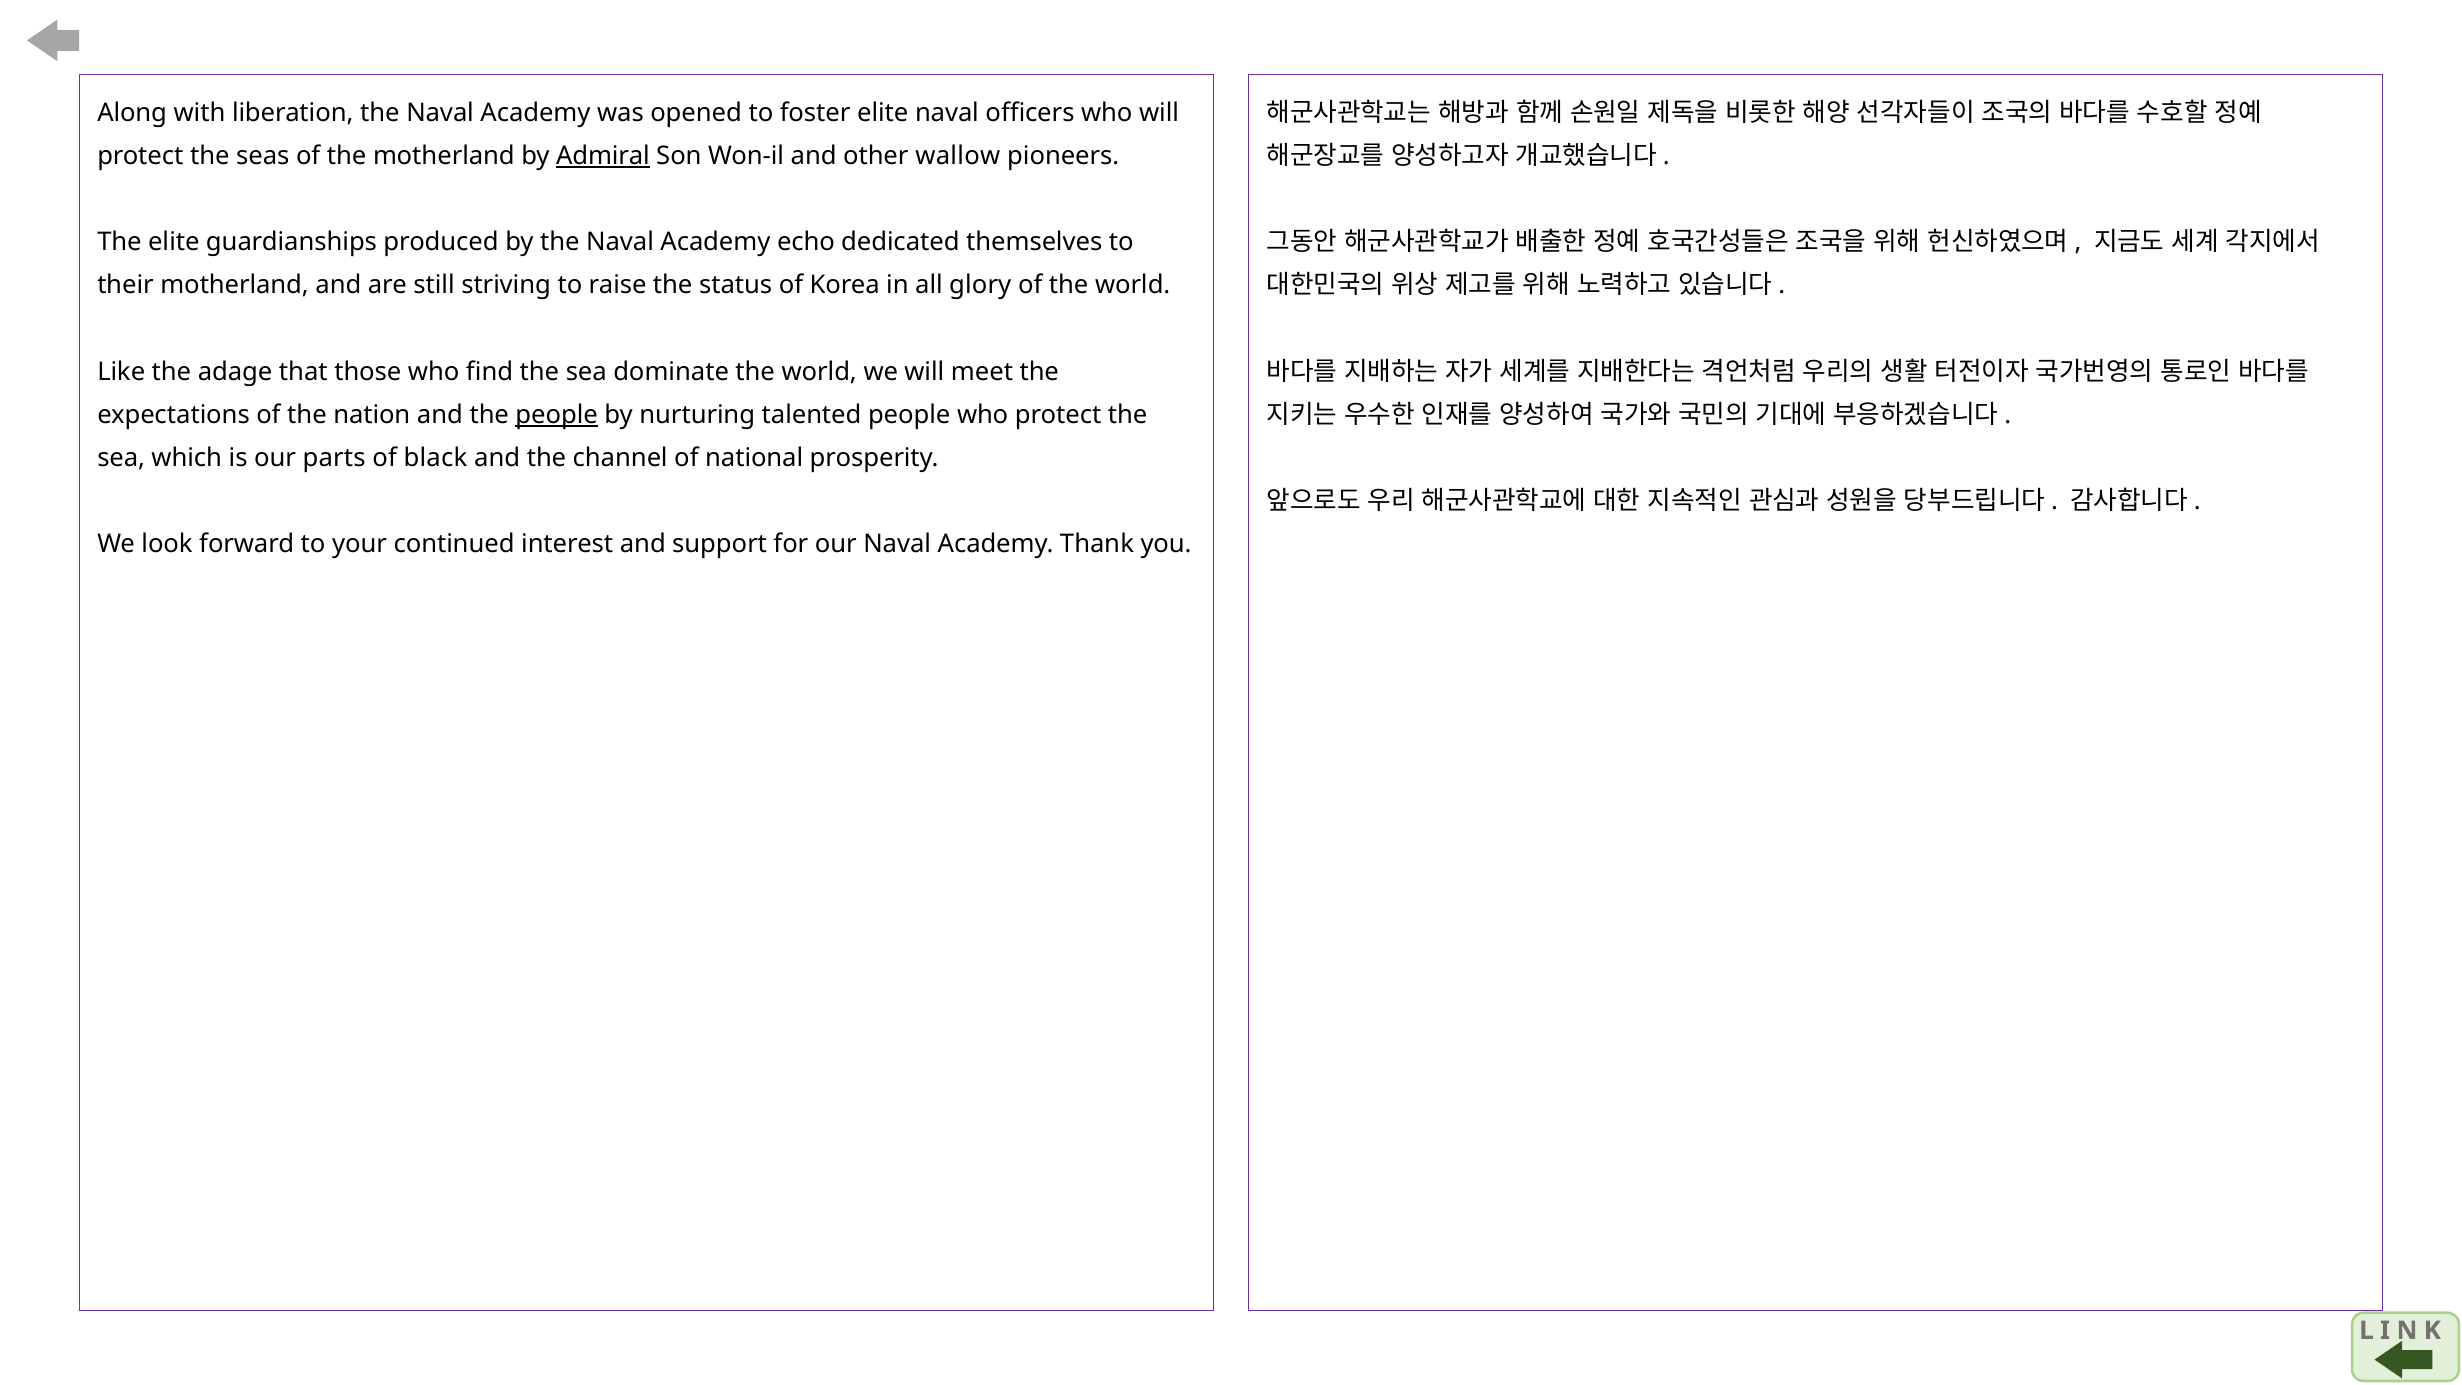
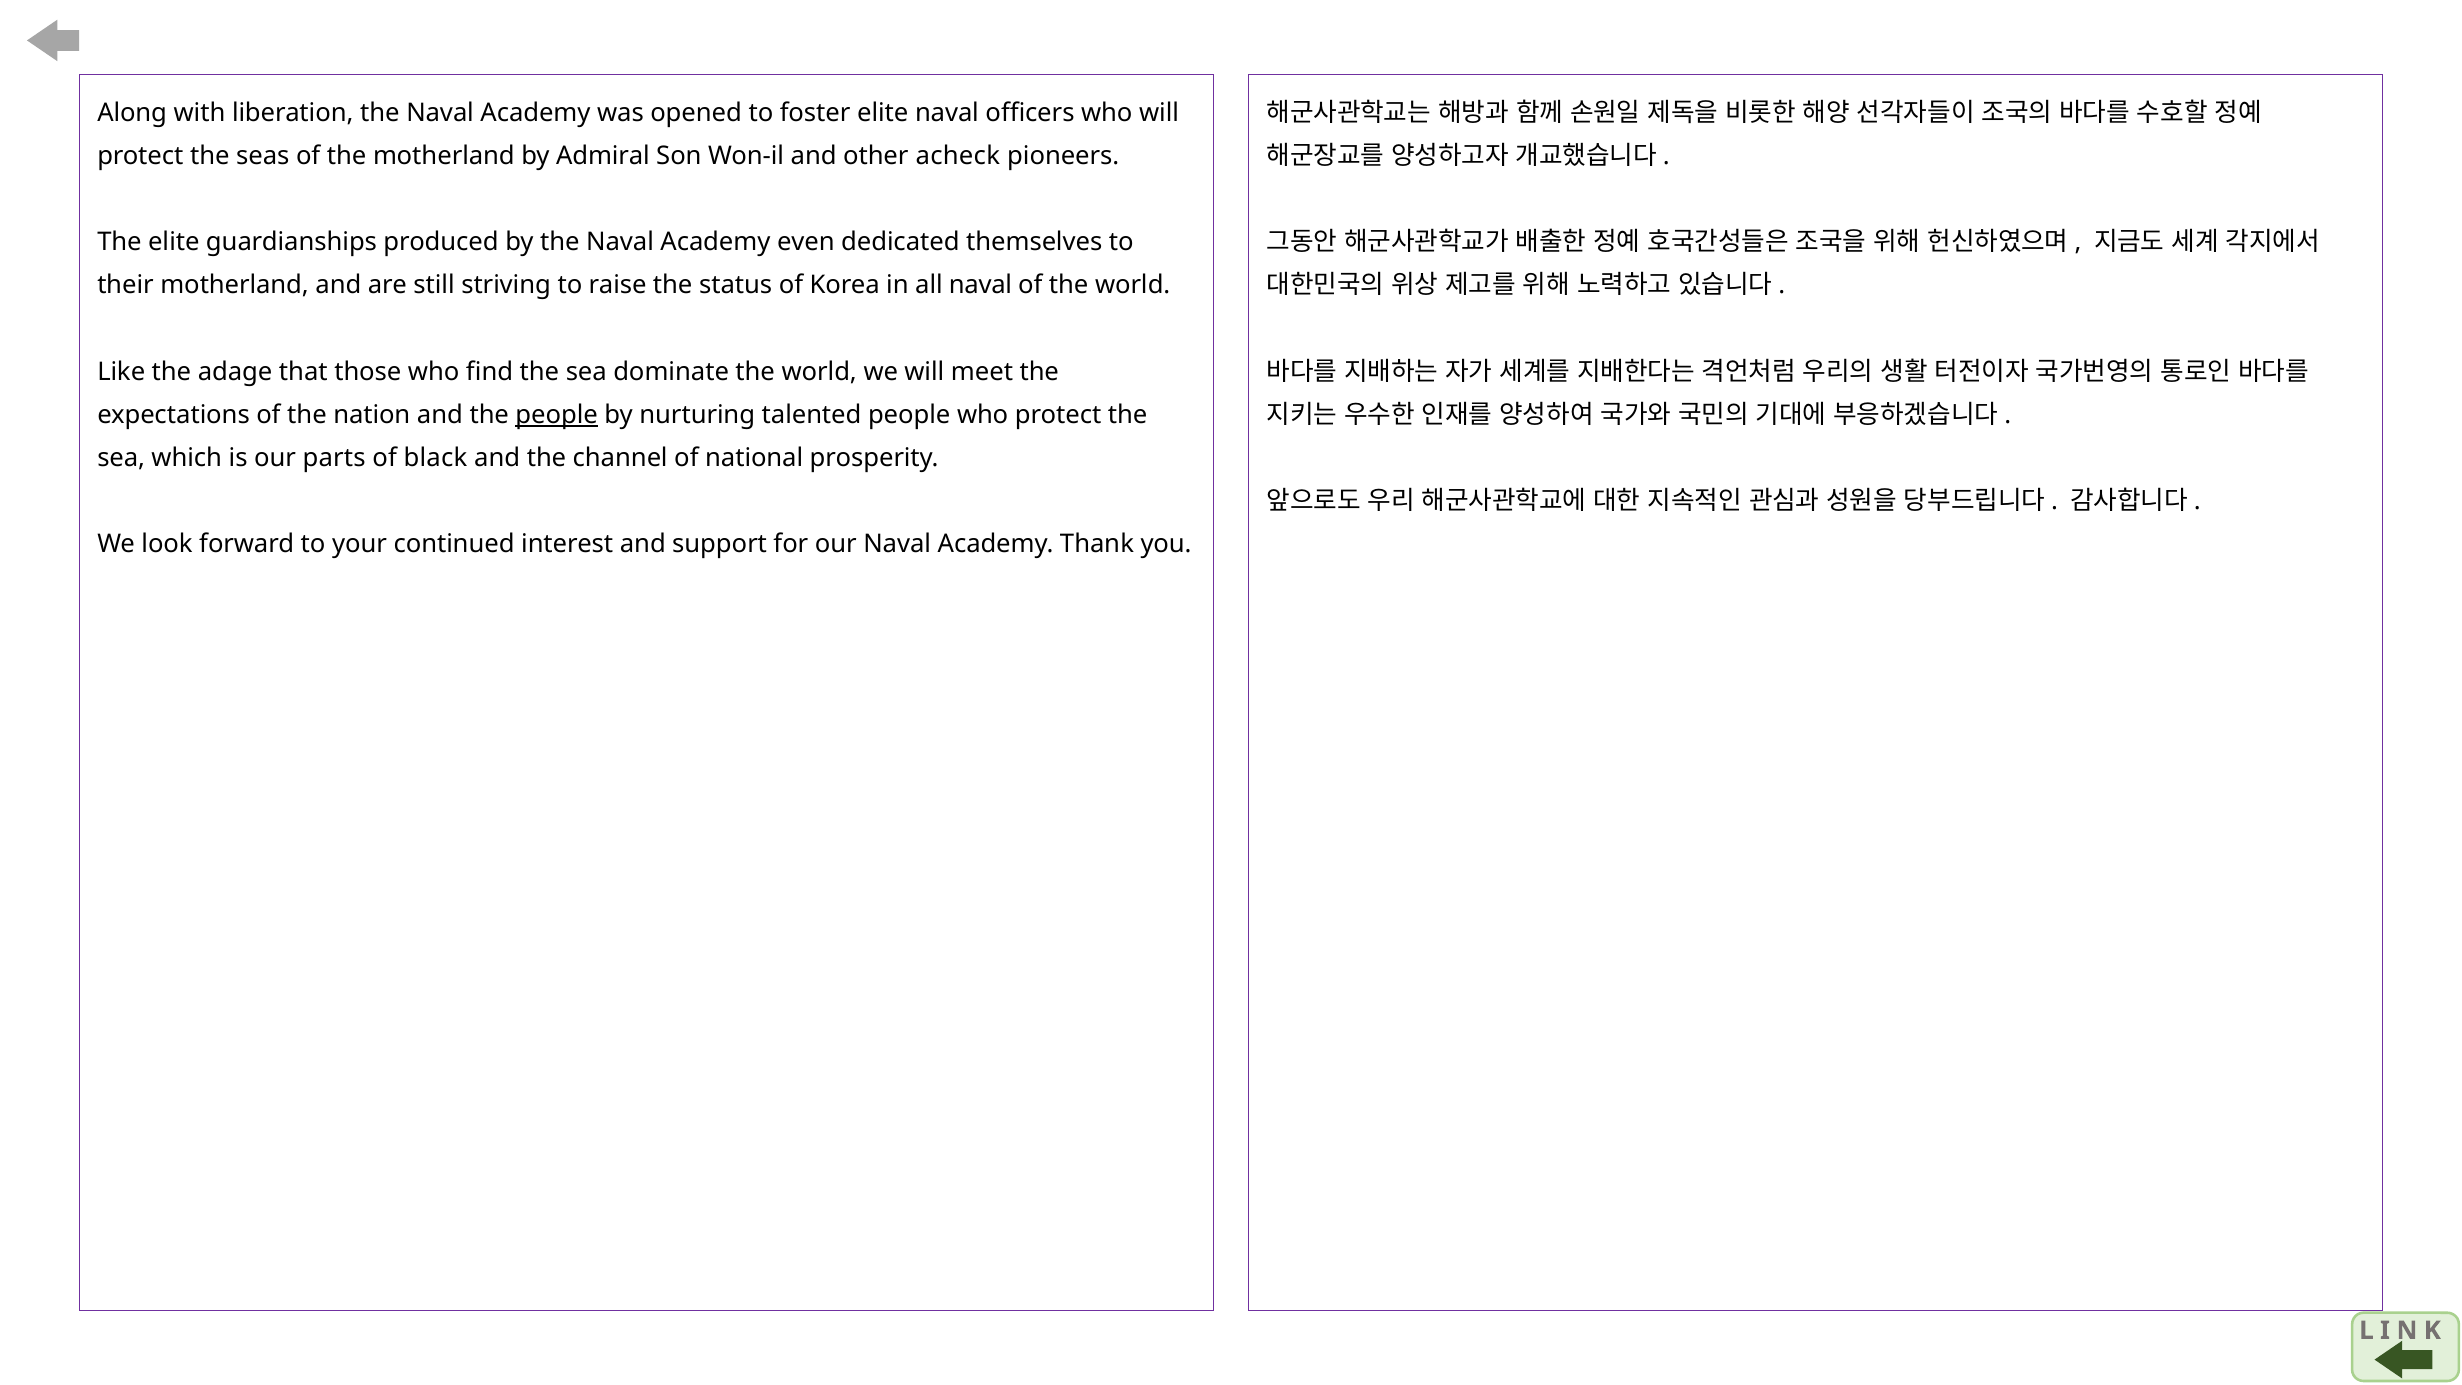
Admiral underline: present -> none
wallow: wallow -> acheck
echo: echo -> even
all glory: glory -> naval
